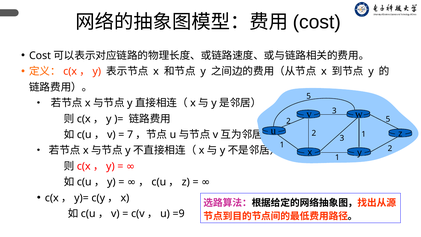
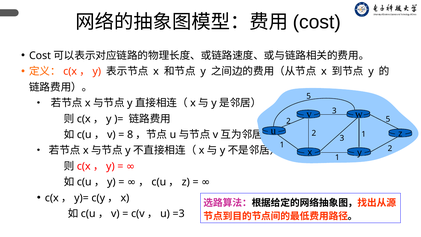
7: 7 -> 8
=9: =9 -> =3
